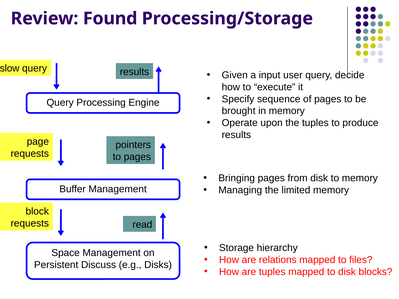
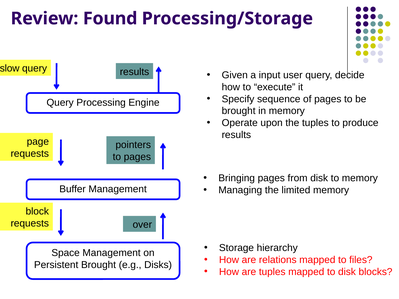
read: read -> over
Persistent Discuss: Discuss -> Brought
